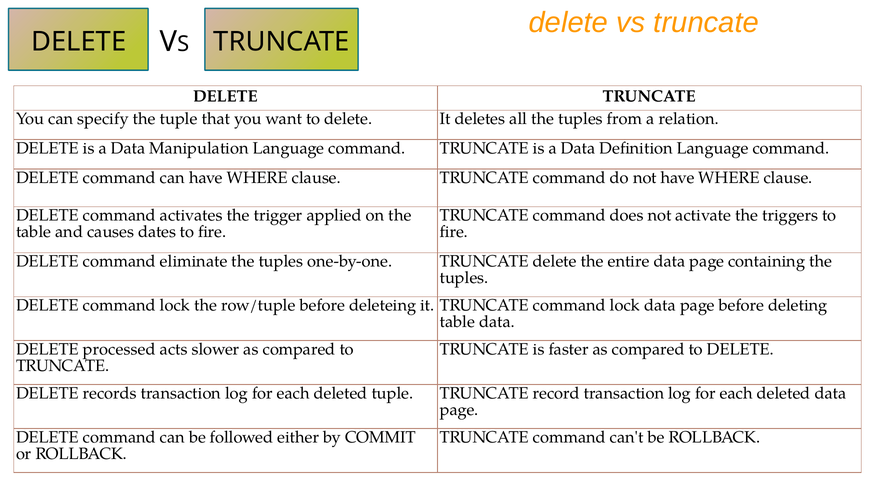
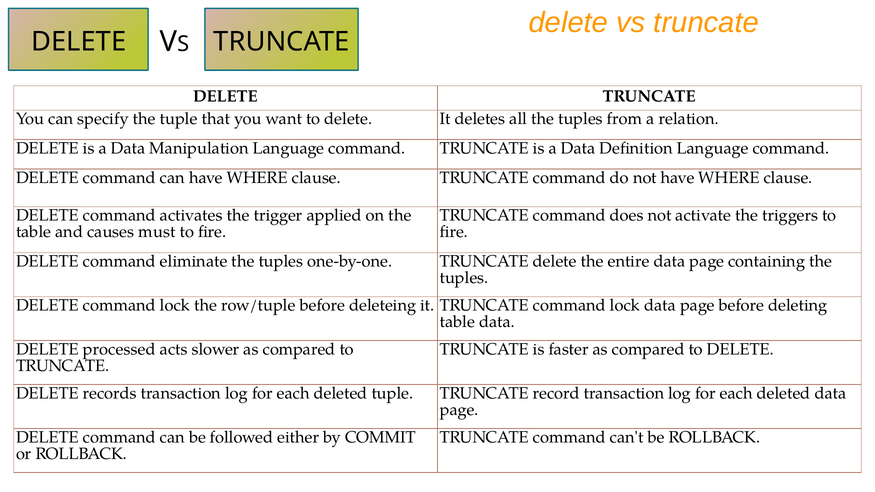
dates: dates -> must
